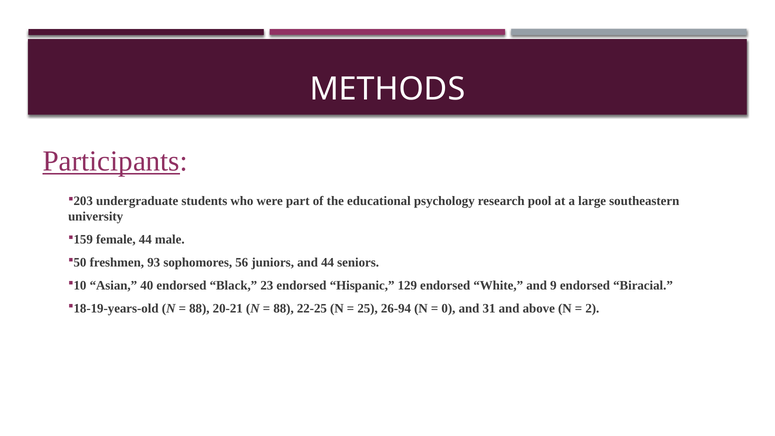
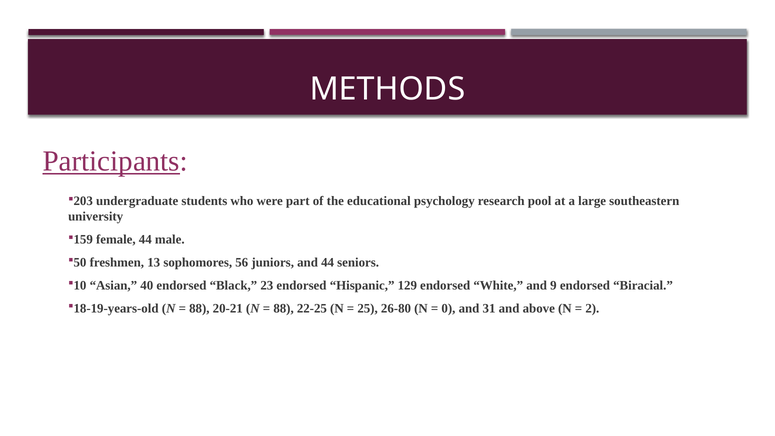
93: 93 -> 13
26-94: 26-94 -> 26-80
